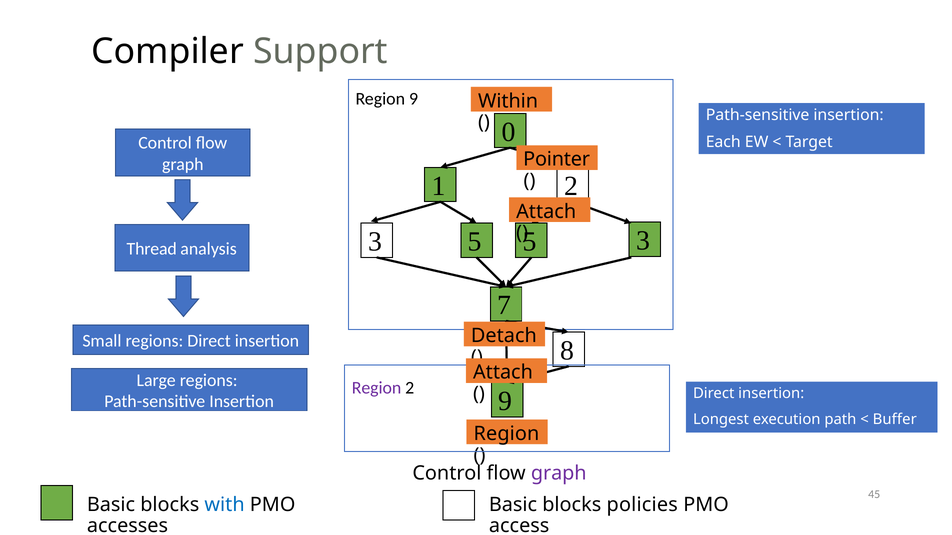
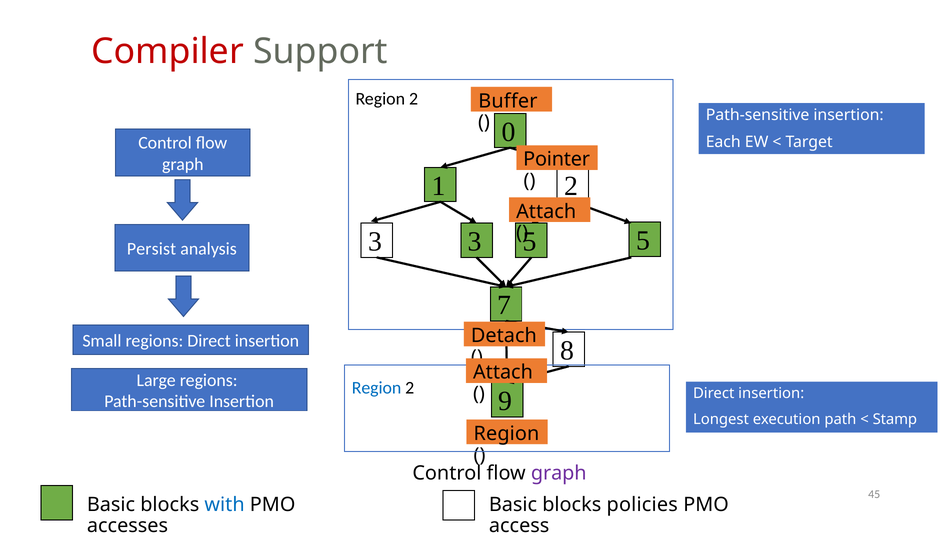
Compiler colour: black -> red
9 at (414, 99): 9 -> 2
Within: Within -> Buffer
3 5: 5 -> 3
3 at (643, 241): 3 -> 5
Thread: Thread -> Persist
Region at (377, 388) colour: purple -> blue
Buffer: Buffer -> Stamp
